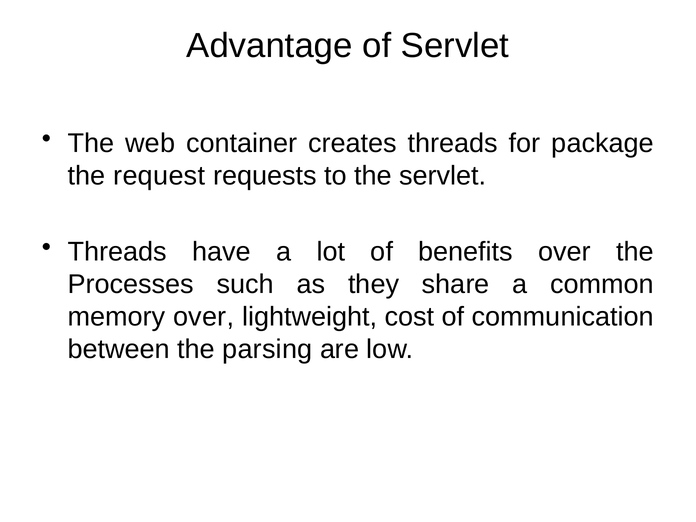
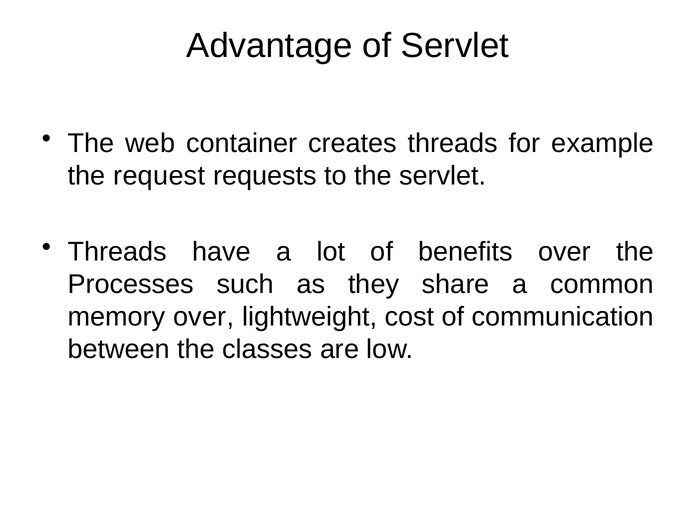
package: package -> example
parsing: parsing -> classes
